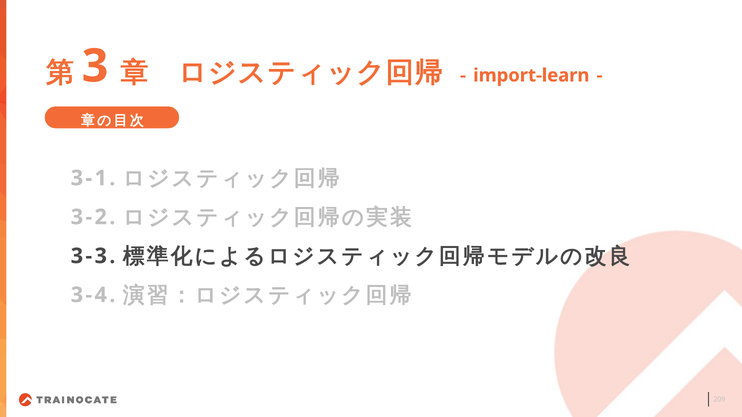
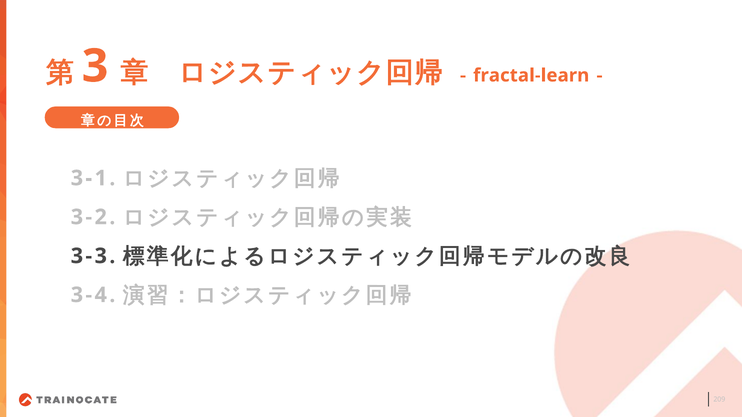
import-learn: import-learn -> fractal-learn
